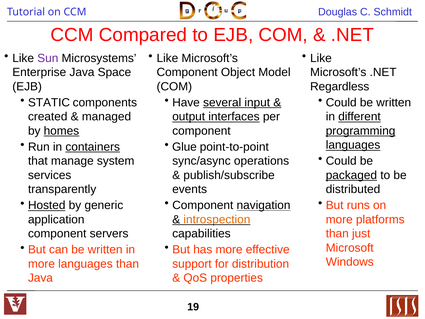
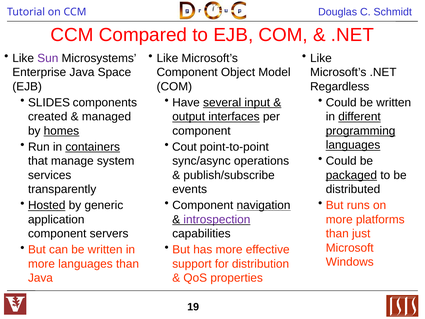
STATIC: STATIC -> SLIDES
Glue: Glue -> Cout
introspection colour: orange -> purple
